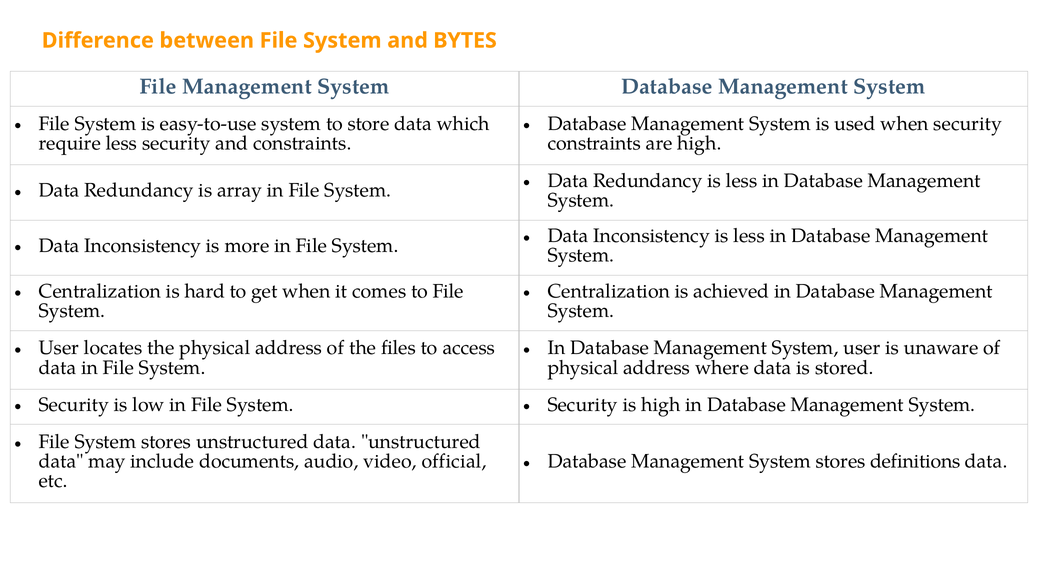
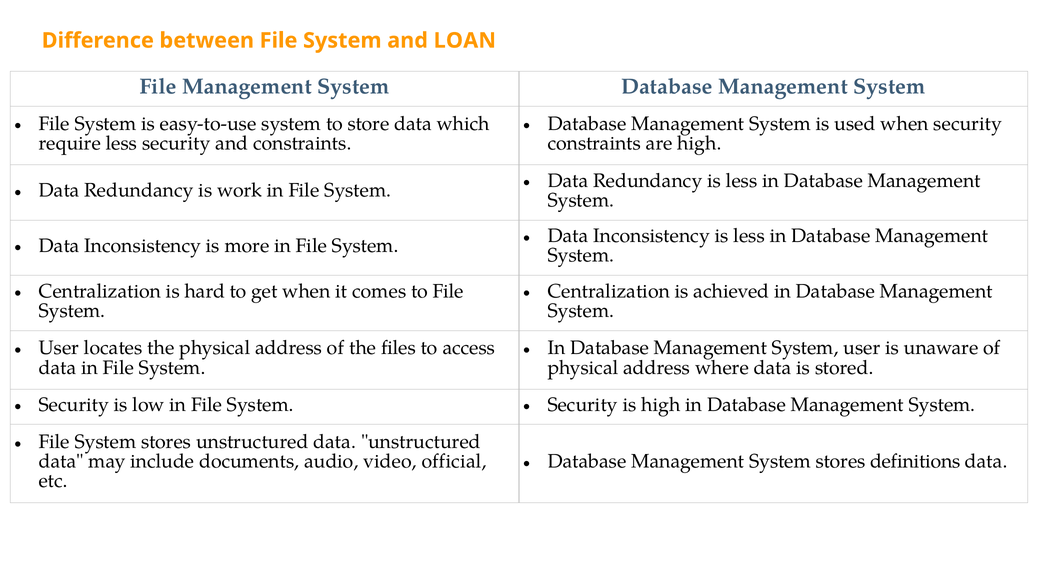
BYTES: BYTES -> LOAN
array: array -> work
